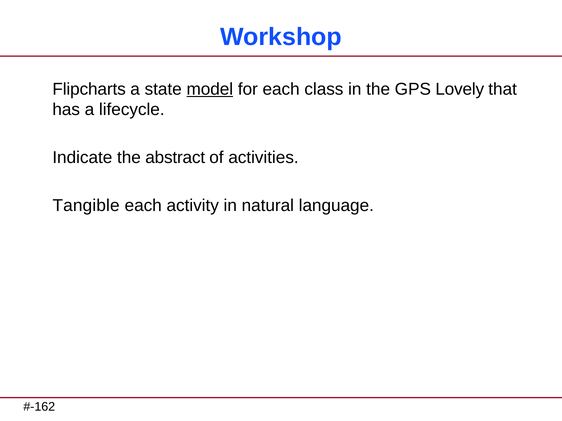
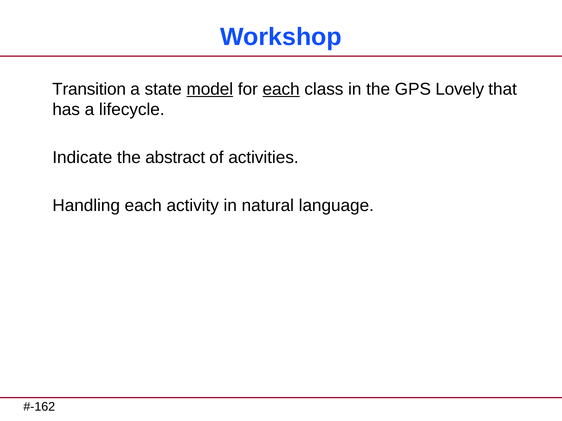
Flipcharts: Flipcharts -> Transition
each at (281, 89) underline: none -> present
Tangible: Tangible -> Handling
